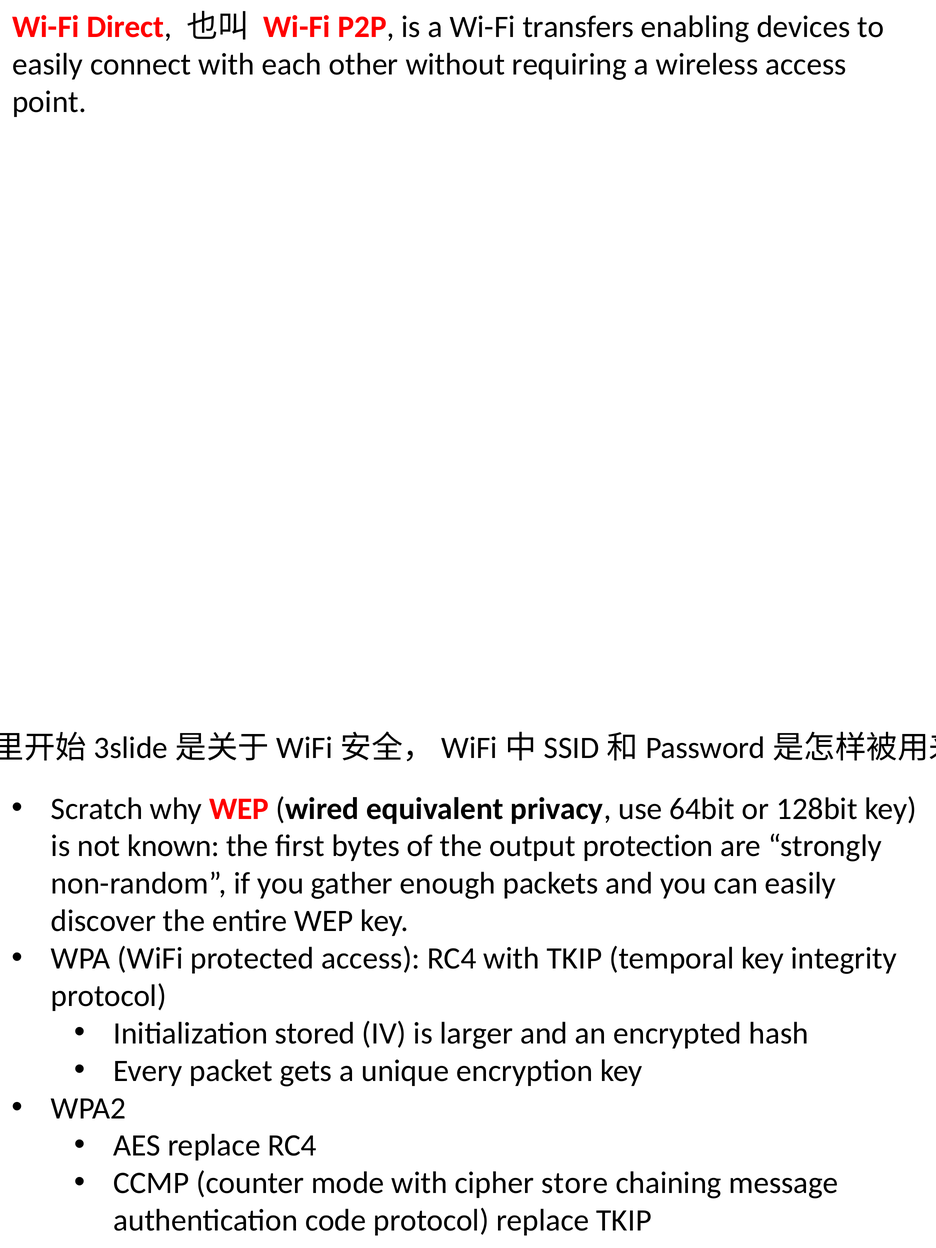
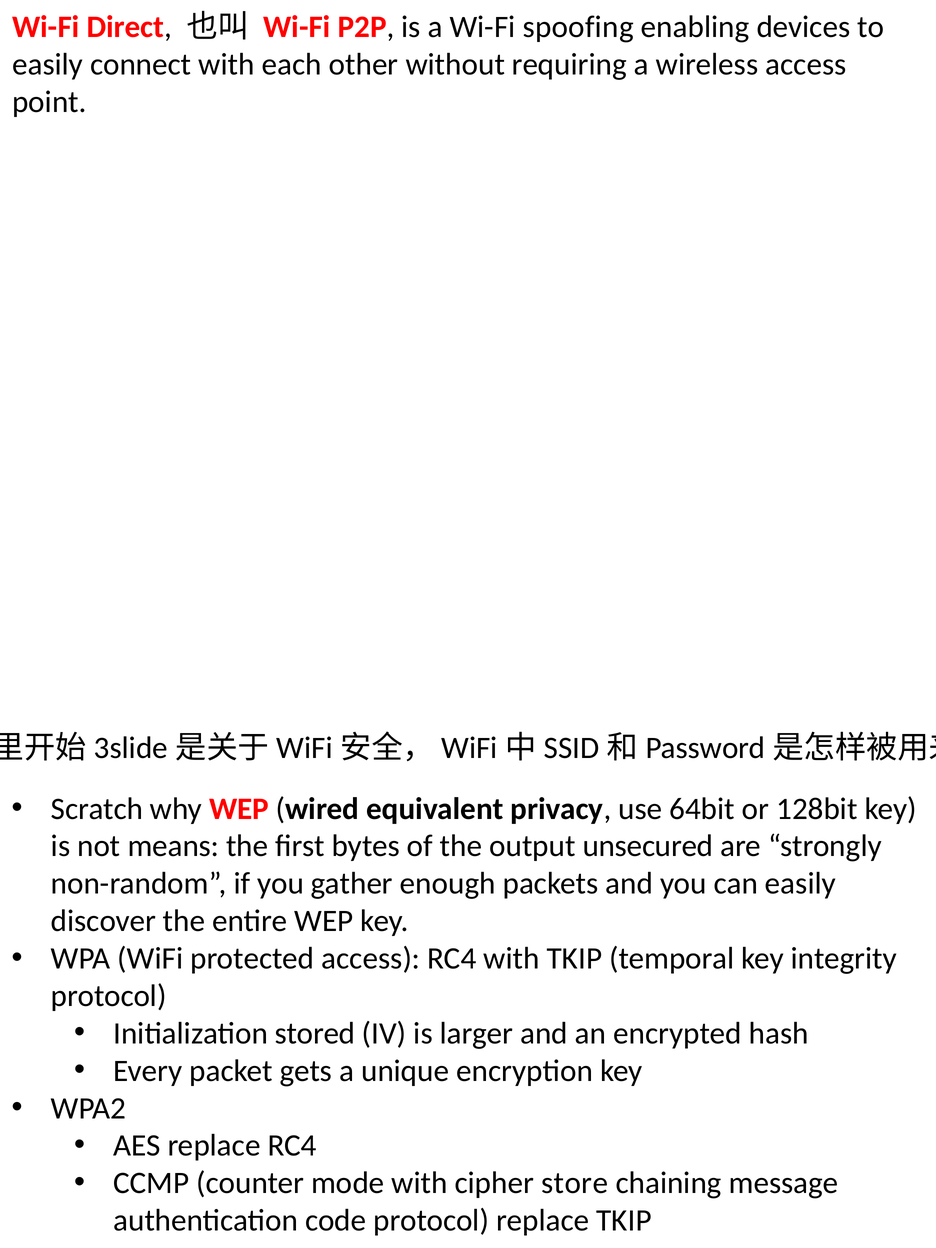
transfers: transfers -> spoofing
known: known -> means
protection: protection -> unsecured
